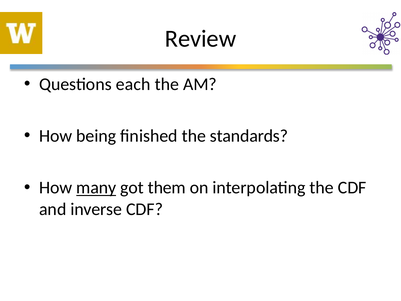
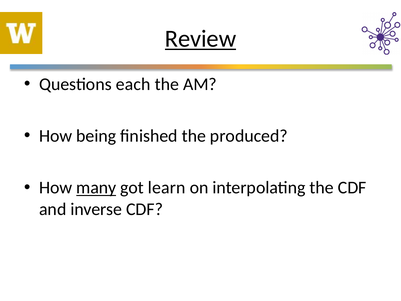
Review underline: none -> present
standards: standards -> produced
them: them -> learn
